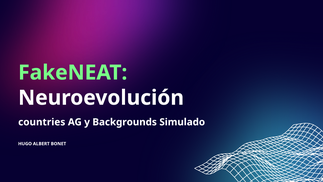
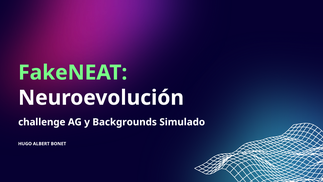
countries: countries -> challenge
